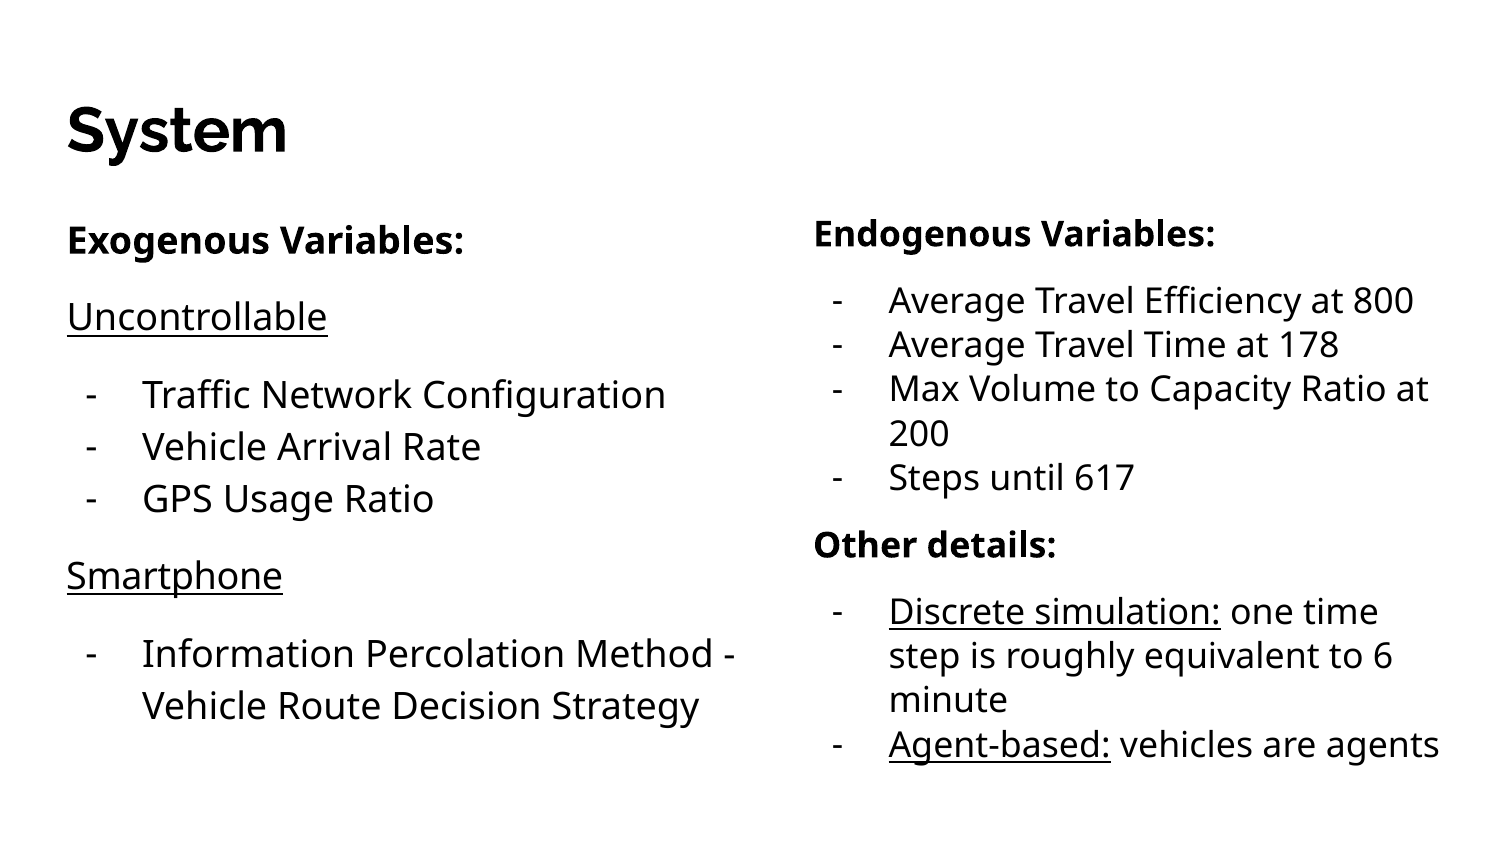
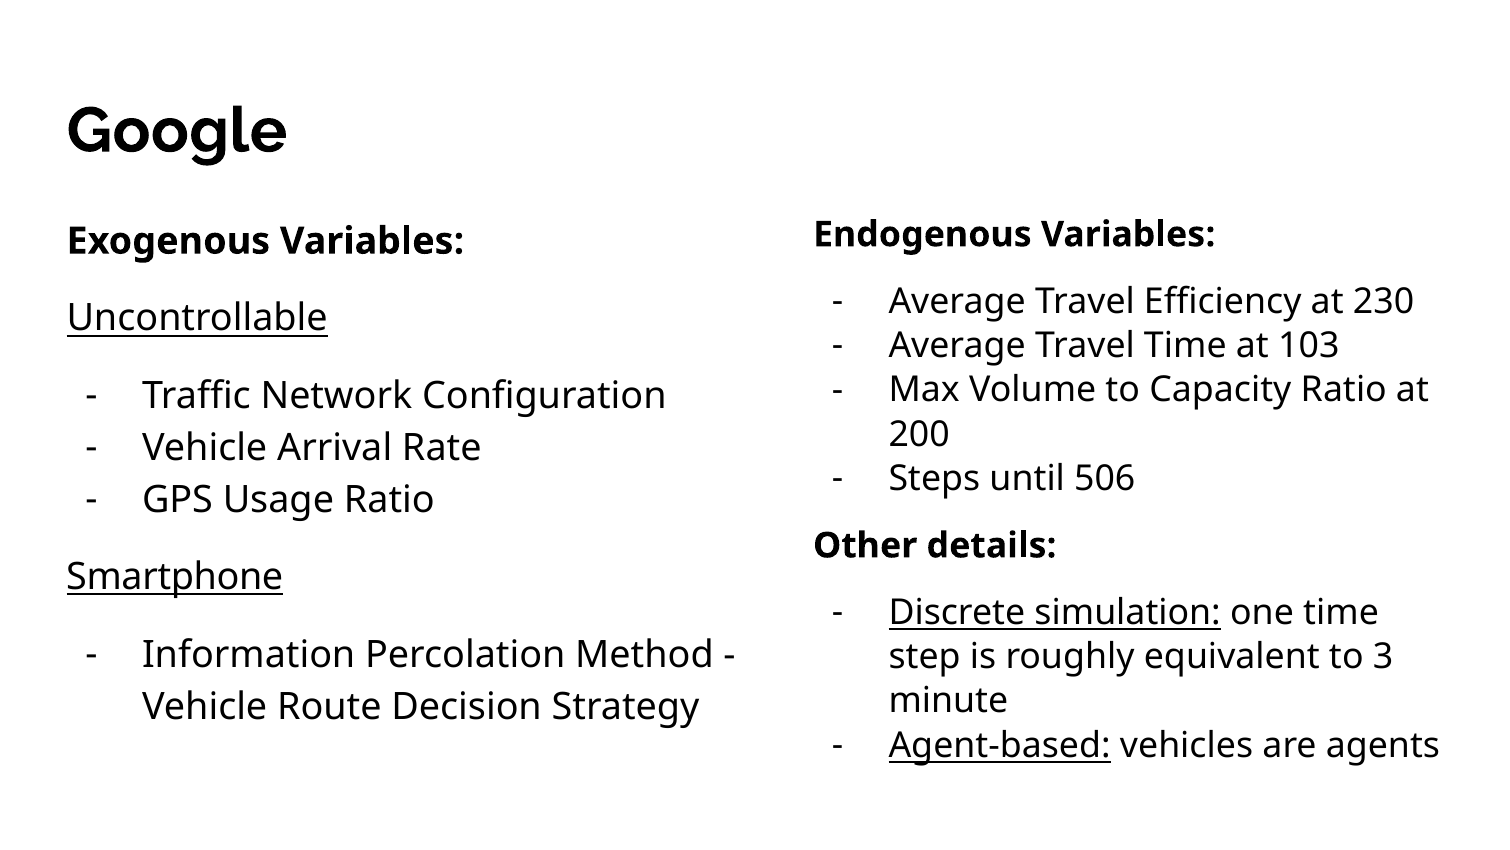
System: System -> Google
800: 800 -> 230
178: 178 -> 103
617: 617 -> 506
6: 6 -> 3
